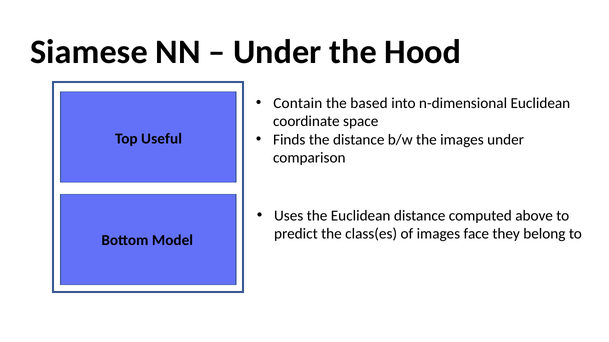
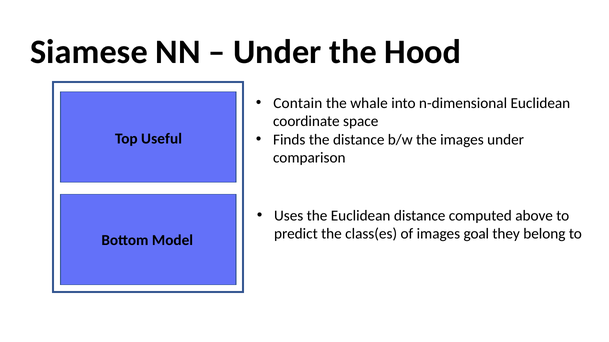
based: based -> whale
face: face -> goal
